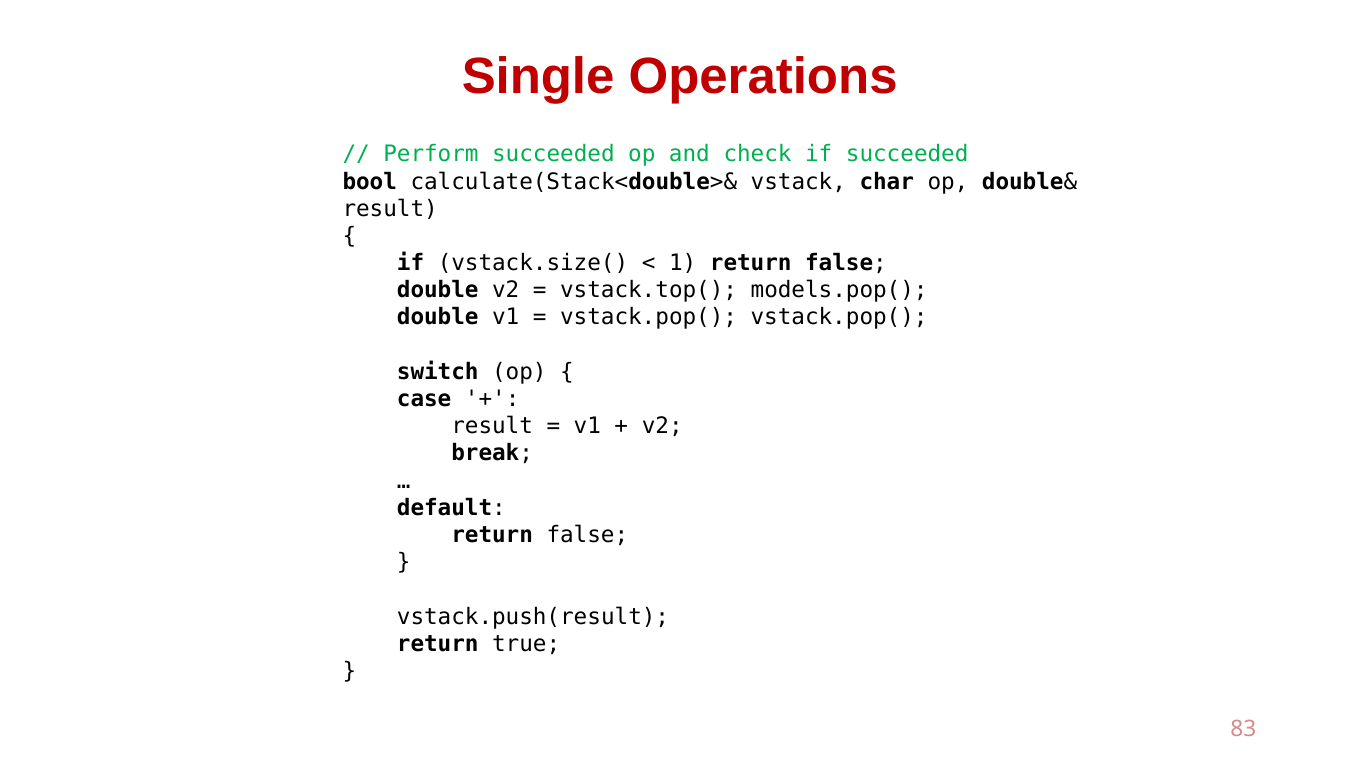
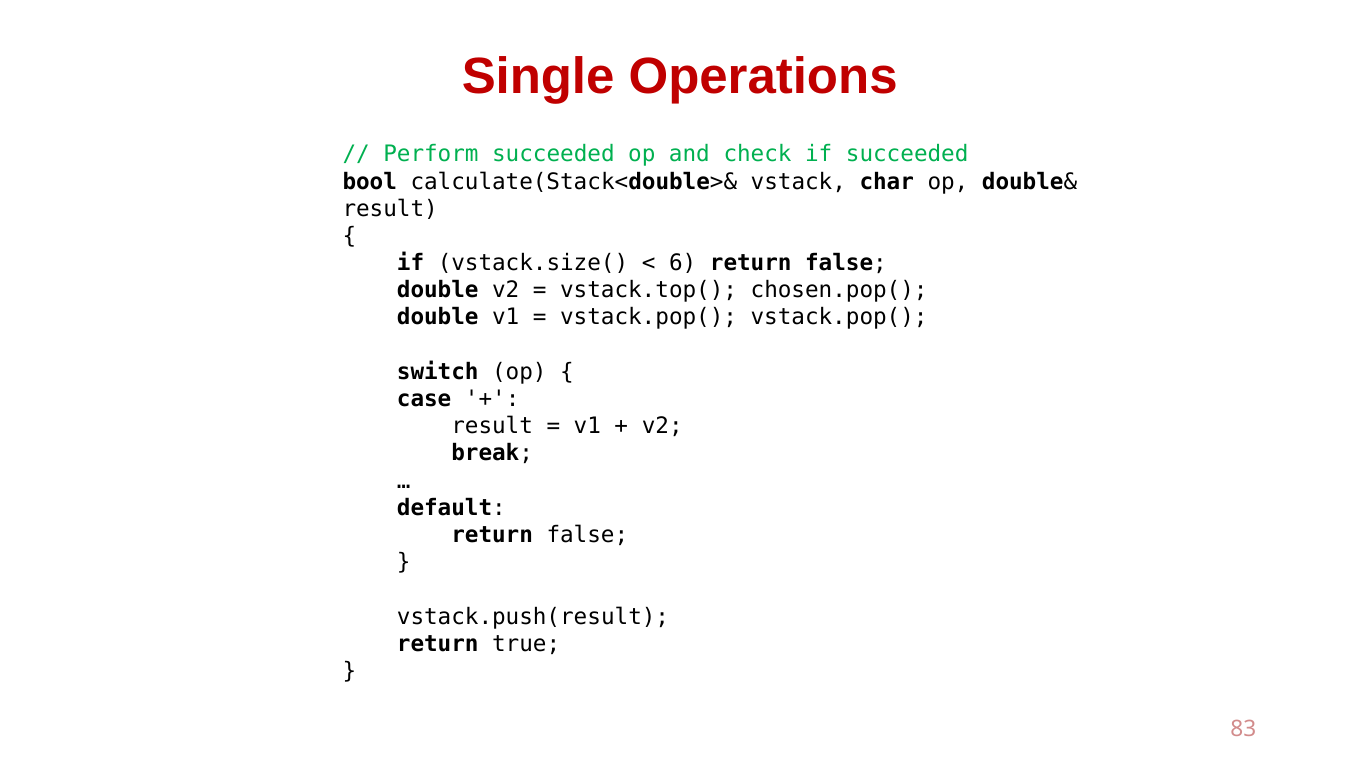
1: 1 -> 6
models.pop(: models.pop( -> chosen.pop(
